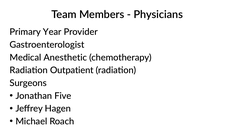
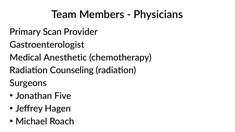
Year: Year -> Scan
Outpatient: Outpatient -> Counseling
